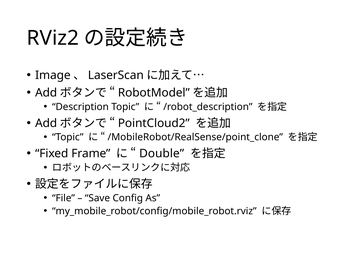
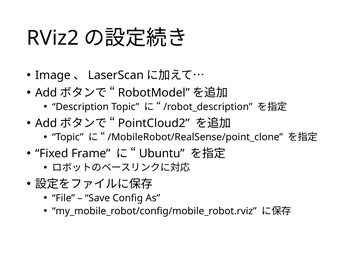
Double: Double -> Ubuntu
